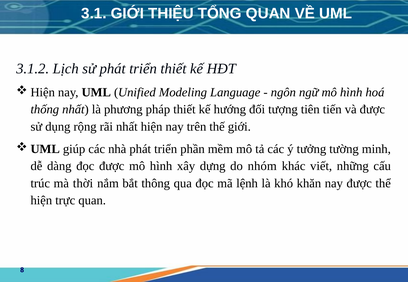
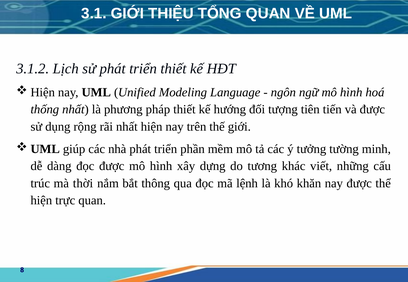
nhóm: nhóm -> tương
